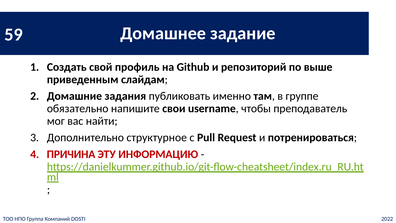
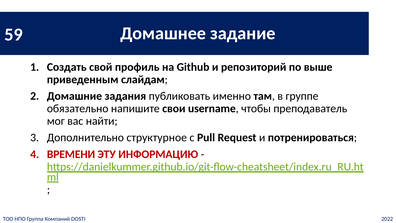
ПРИЧИНА: ПРИЧИНА -> ВРЕМЕНИ
